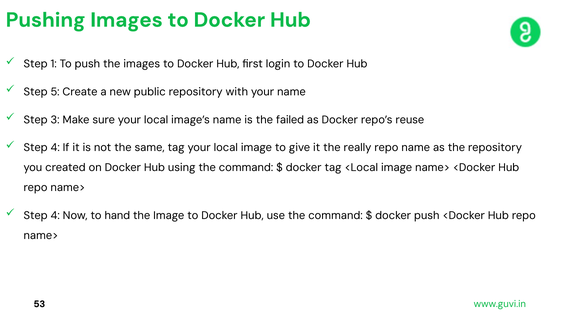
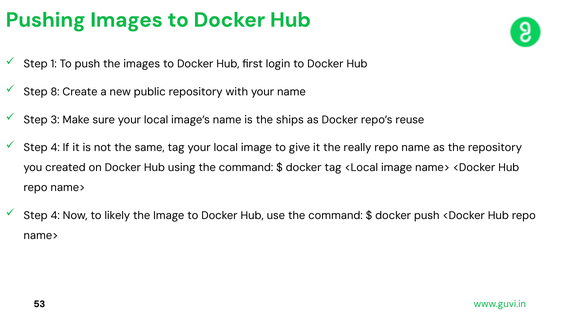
5: 5 -> 8
failed: failed -> ships
hand: hand -> likely
